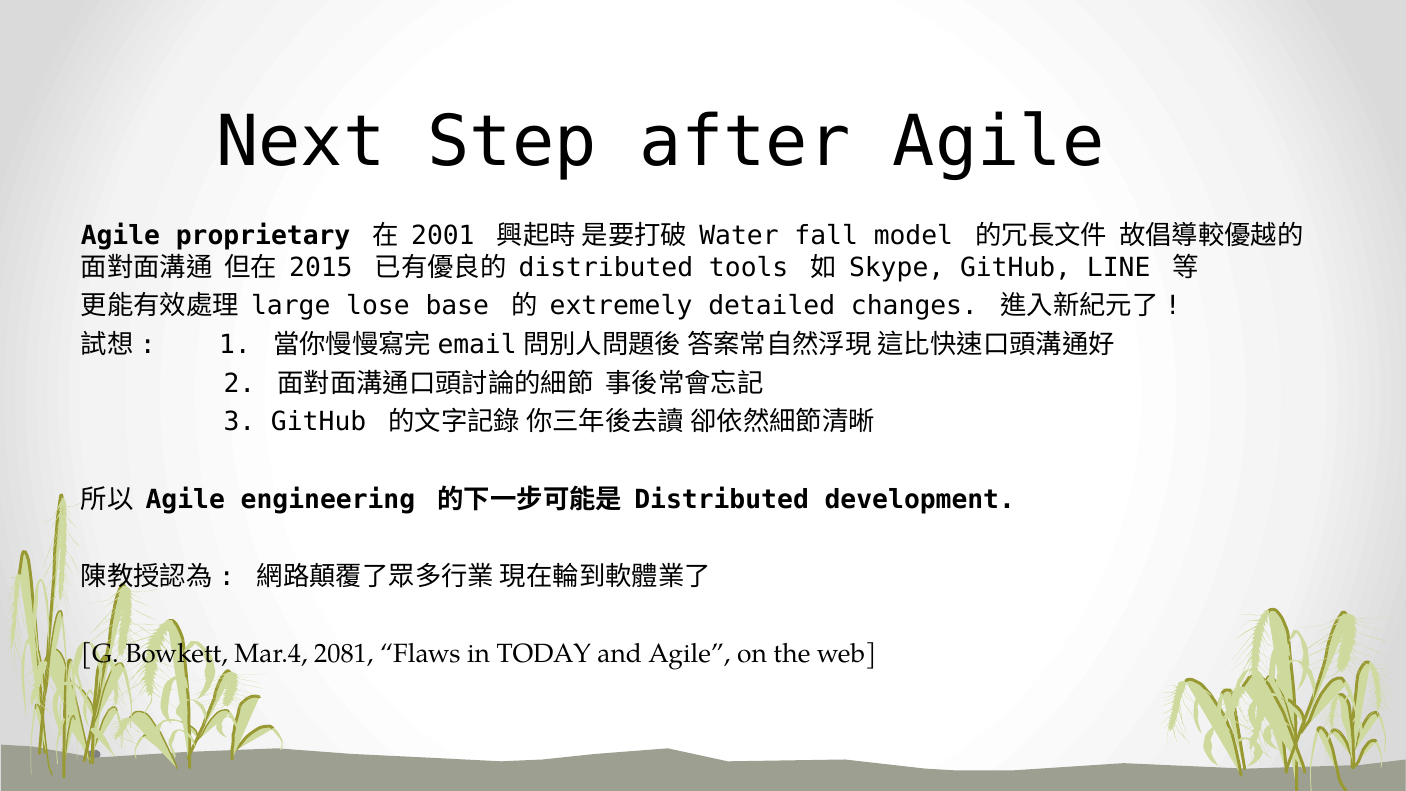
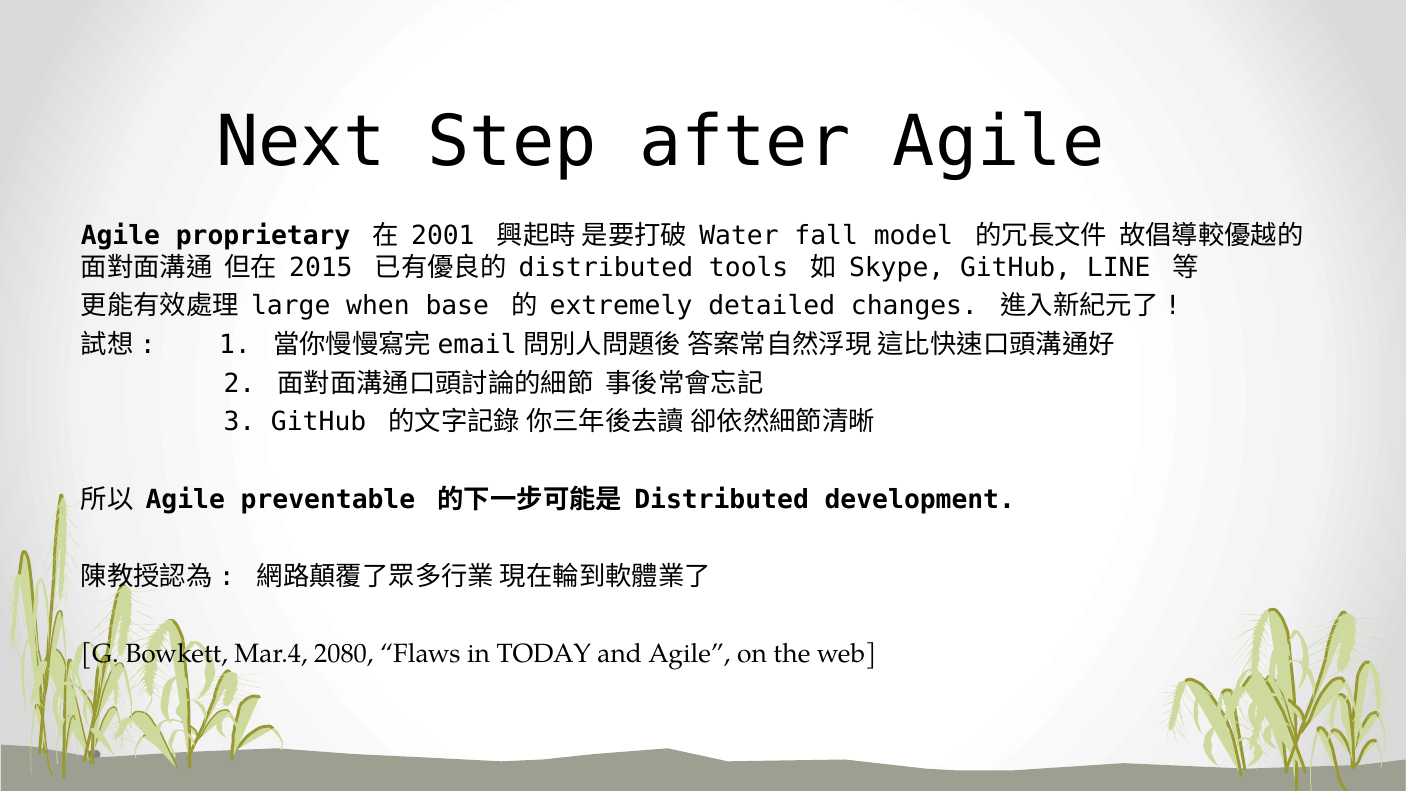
lose: lose -> when
engineering: engineering -> preventable
2081: 2081 -> 2080
